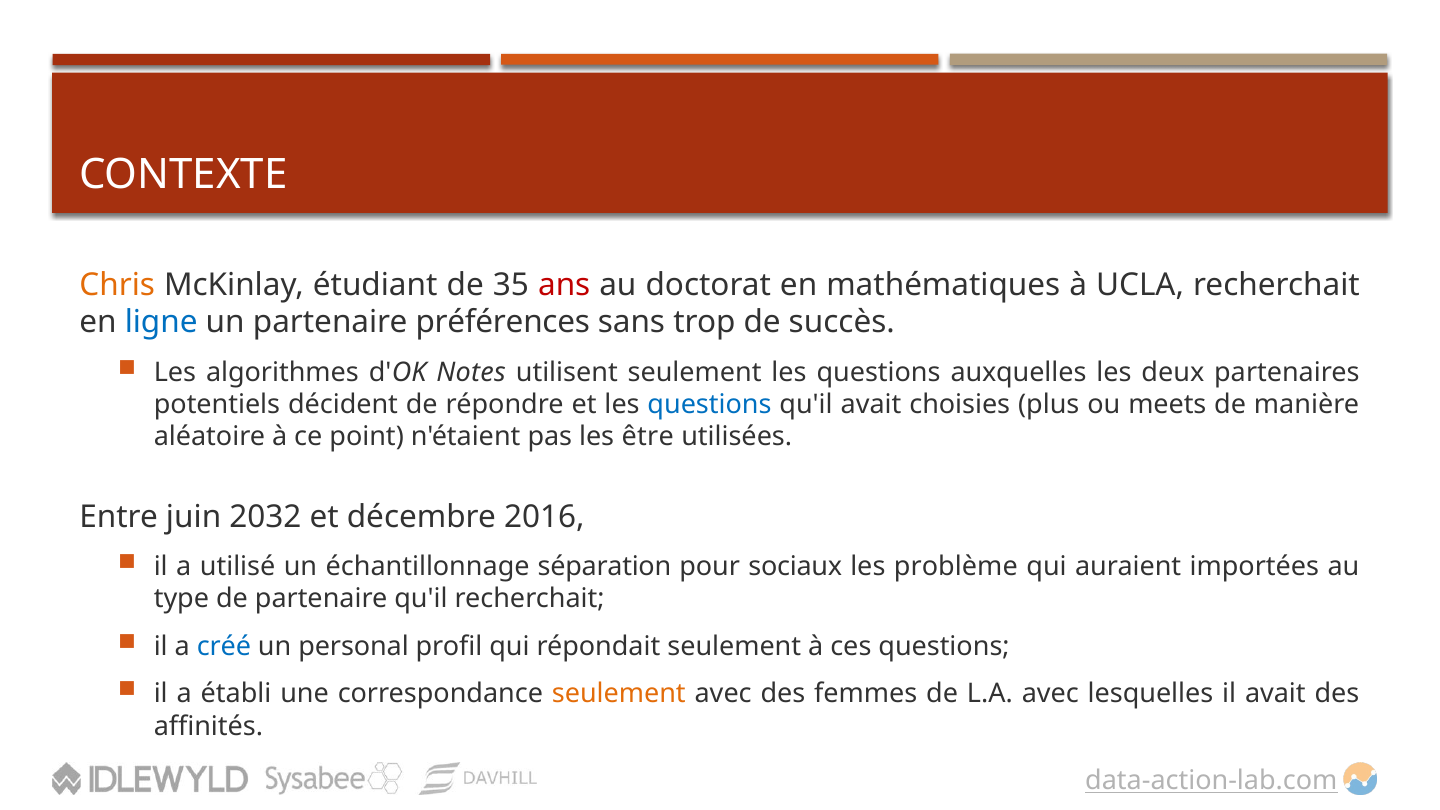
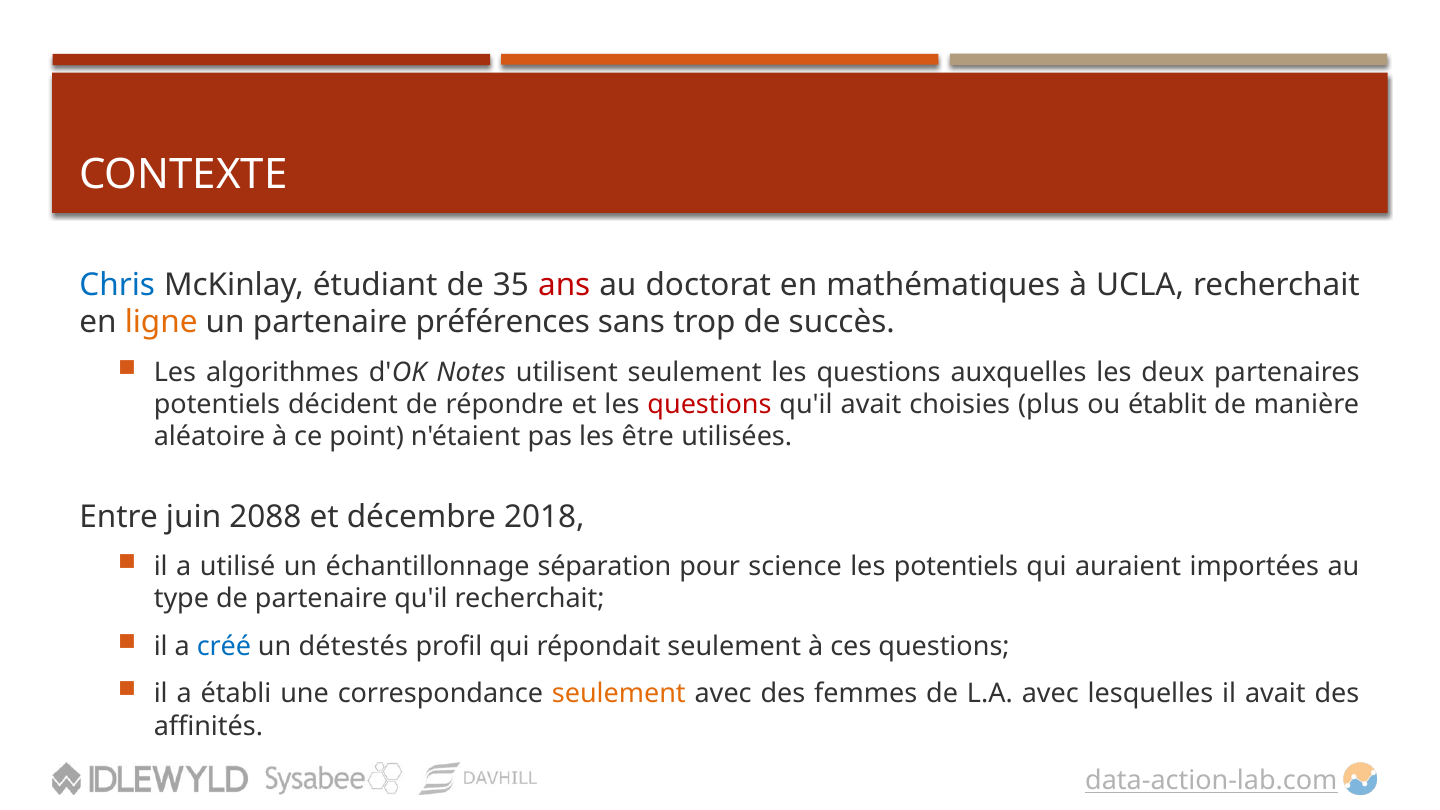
Chris colour: orange -> blue
ligne colour: blue -> orange
questions at (710, 405) colour: blue -> red
meets: meets -> établit
2032: 2032 -> 2088
2016: 2016 -> 2018
sociaux: sociaux -> science
les problème: problème -> potentiels
personal: personal -> détestés
